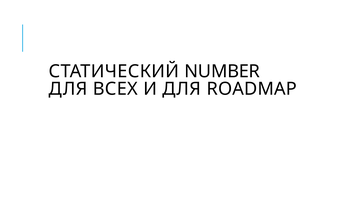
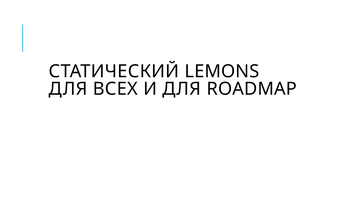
NUMBER: NUMBER -> LEMONS
